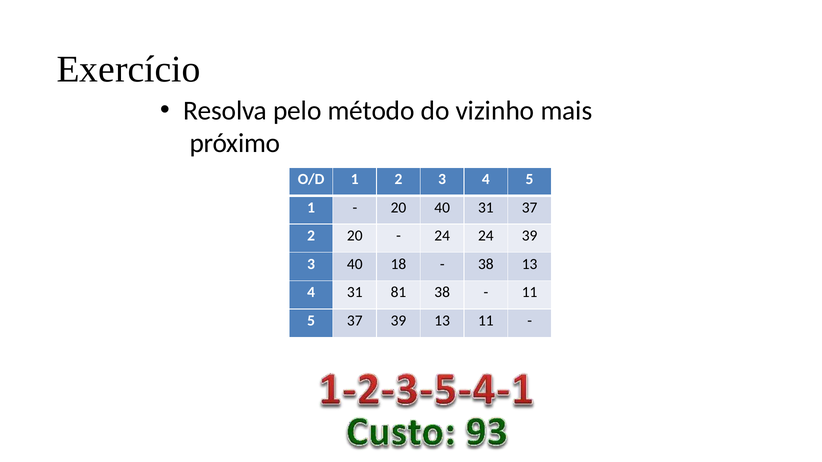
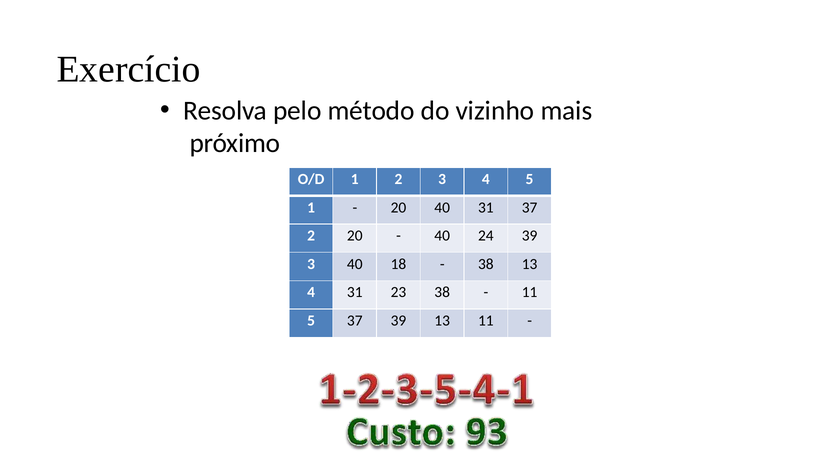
24 at (442, 236): 24 -> 40
81: 81 -> 23
